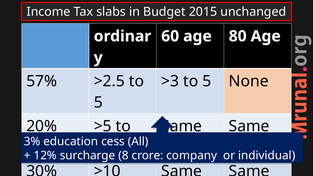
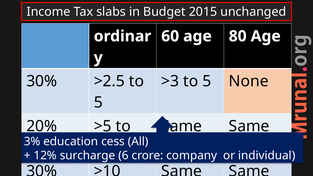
57% at (42, 81): 57% -> 30%
8: 8 -> 6
